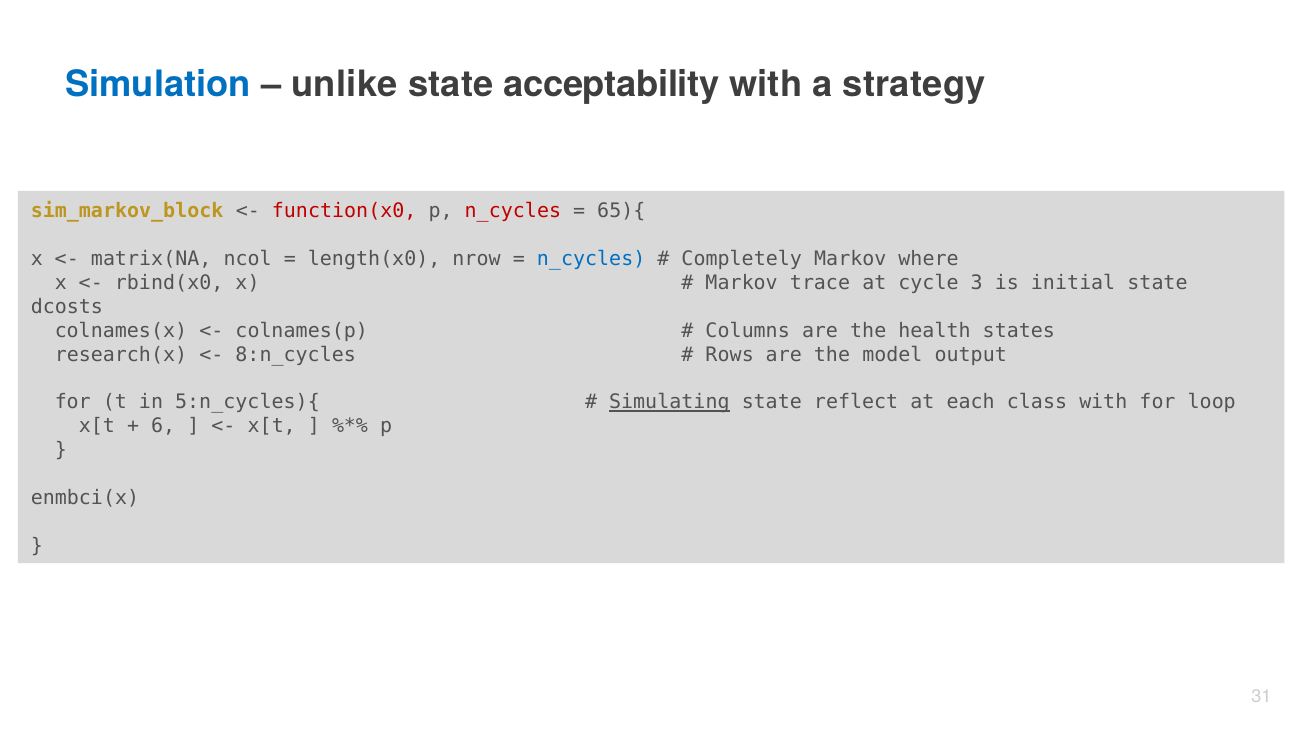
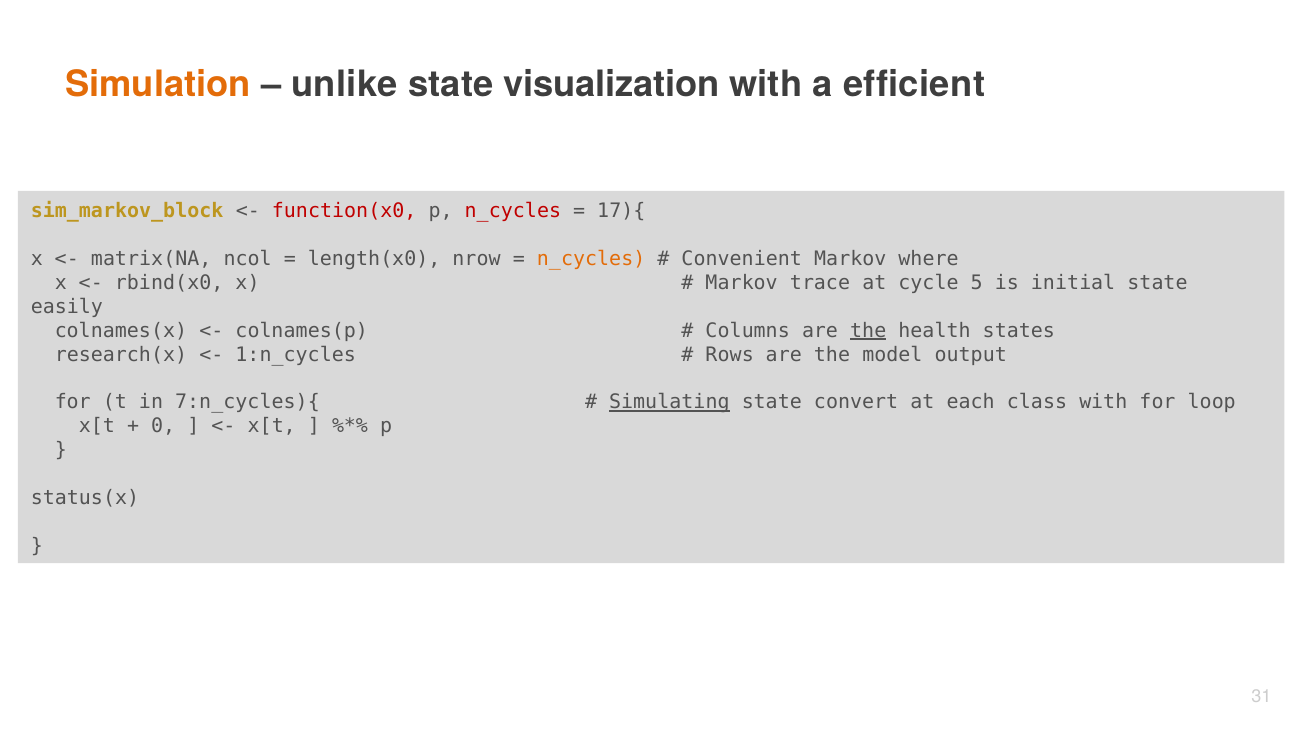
Simulation colour: blue -> orange
acceptability: acceptability -> visualization
strategy: strategy -> efficient
65){: 65){ -> 17){
n_cycles at (591, 259) colour: blue -> orange
Completely: Completely -> Convenient
3: 3 -> 5
dcosts: dcosts -> easily
the at (868, 331) underline: none -> present
8:n_cycles: 8:n_cycles -> 1:n_cycles
5:n_cycles){: 5:n_cycles){ -> 7:n_cycles){
reflect: reflect -> convert
6: 6 -> 0
enmbci(x: enmbci(x -> status(x
